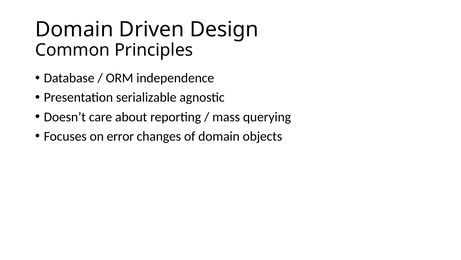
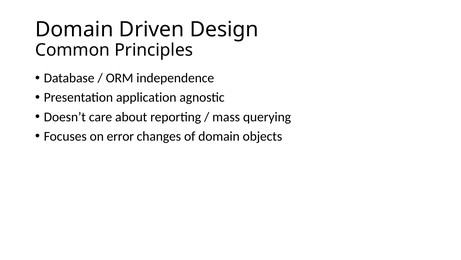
serializable: serializable -> application
